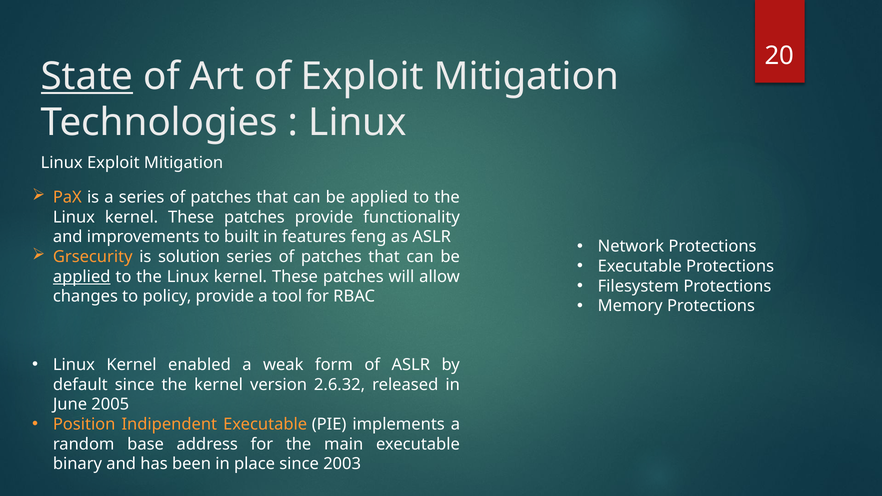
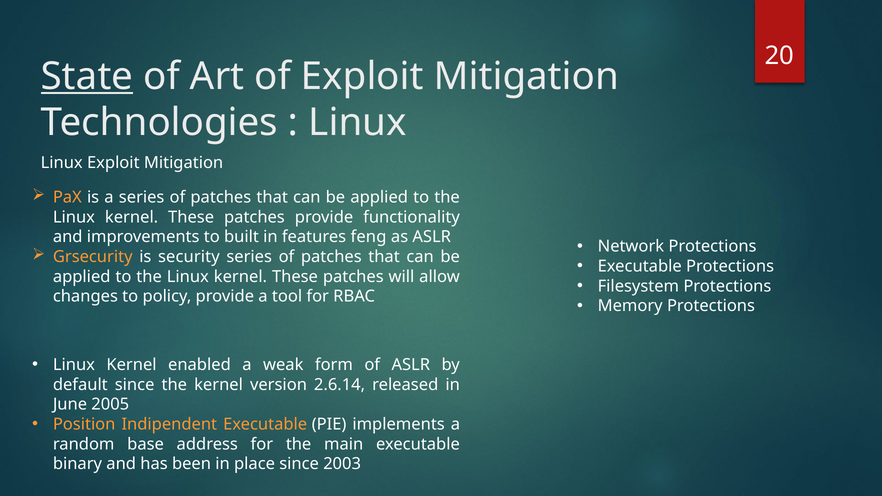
solution: solution -> security
applied at (82, 277) underline: present -> none
2.6.32: 2.6.32 -> 2.6.14
